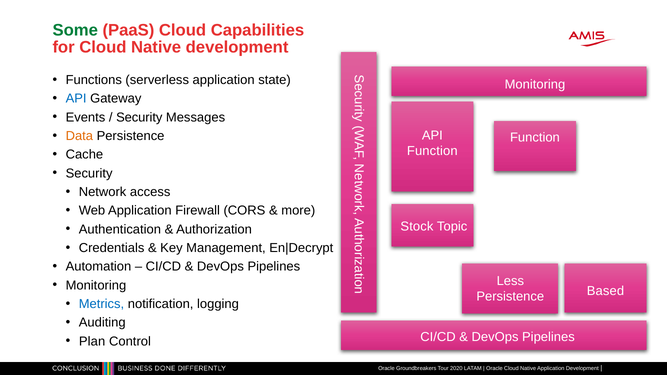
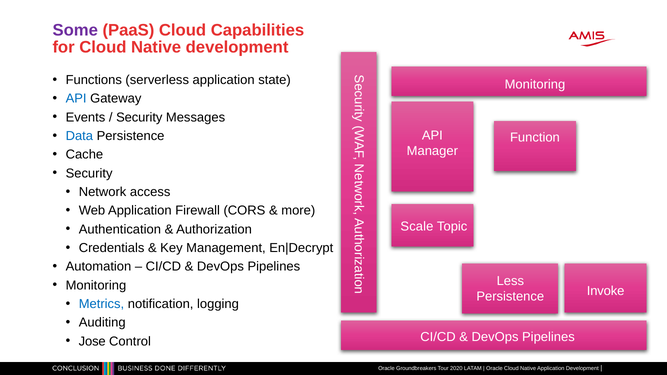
Some colour: green -> purple
Data colour: orange -> blue
Function at (432, 151): Function -> Manager
Stock: Stock -> Scale
Based: Based -> Invoke
Plan: Plan -> Jose
